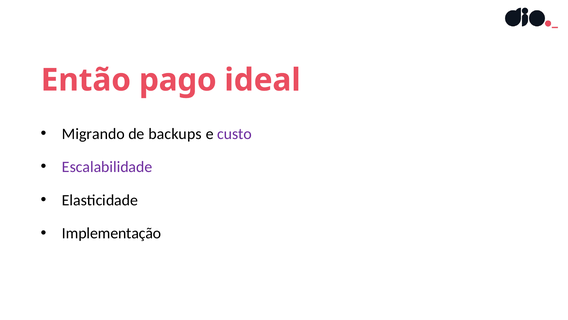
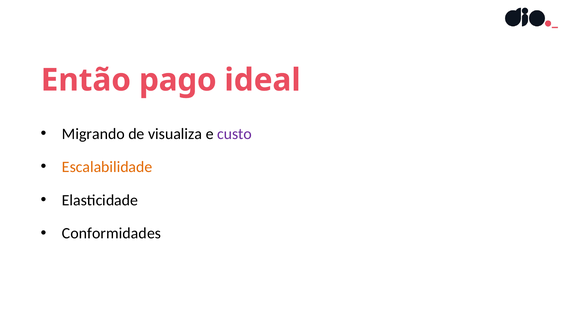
backups: backups -> visualiza
Escalabilidade colour: purple -> orange
Implementação: Implementação -> Conformidades
